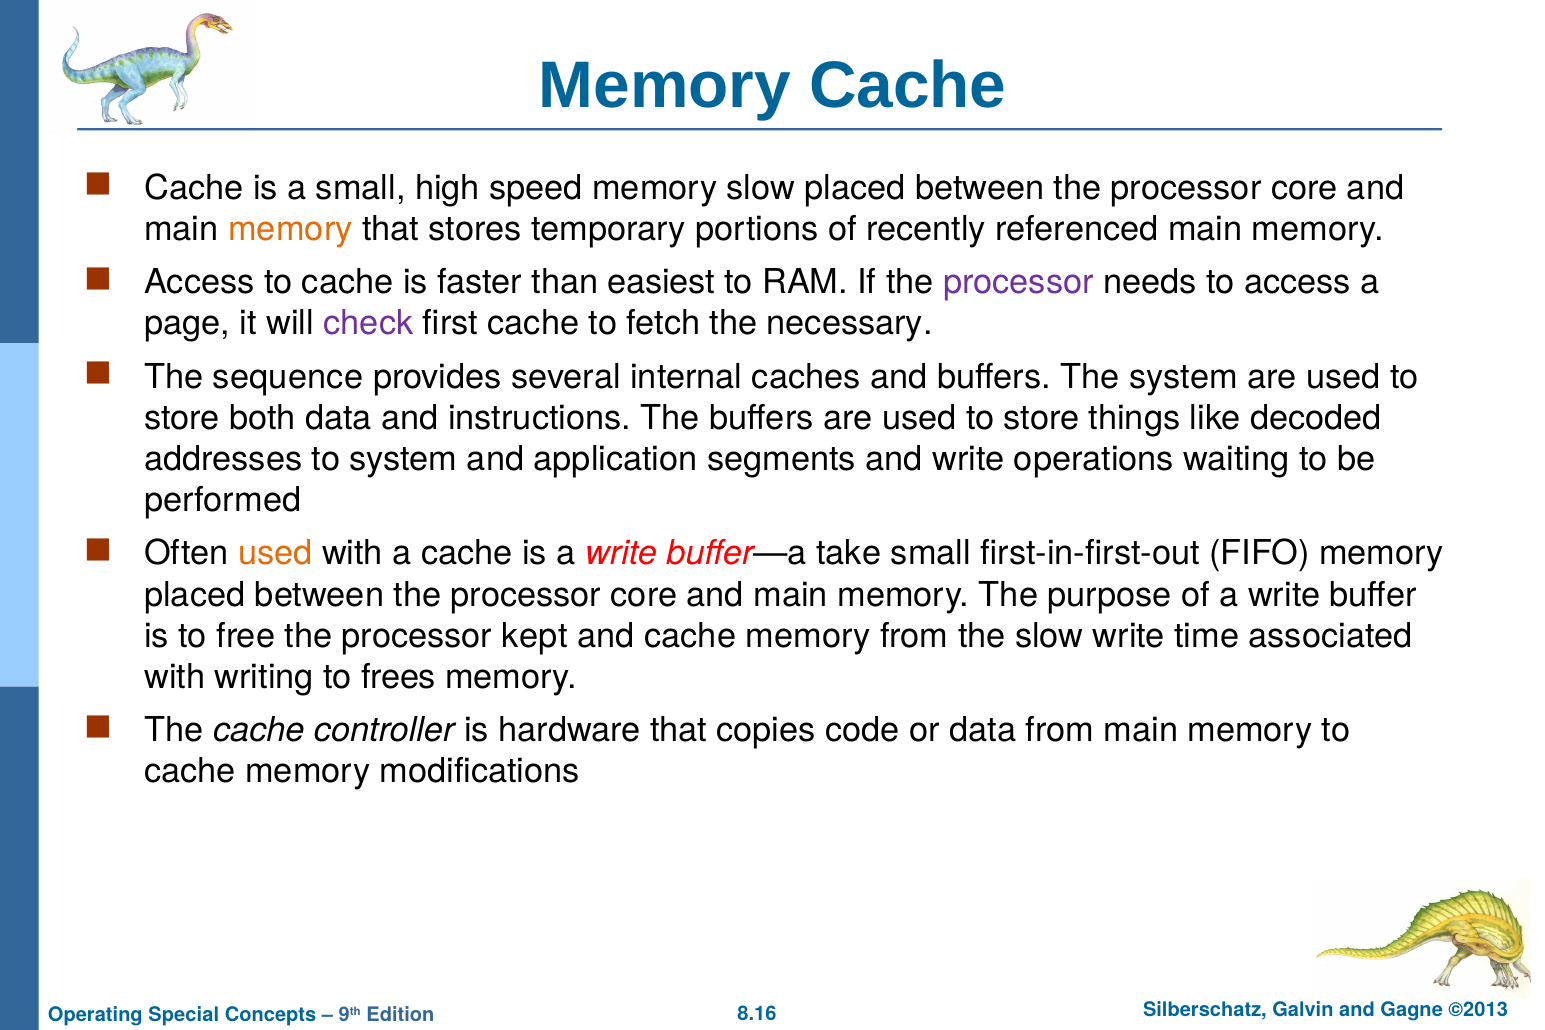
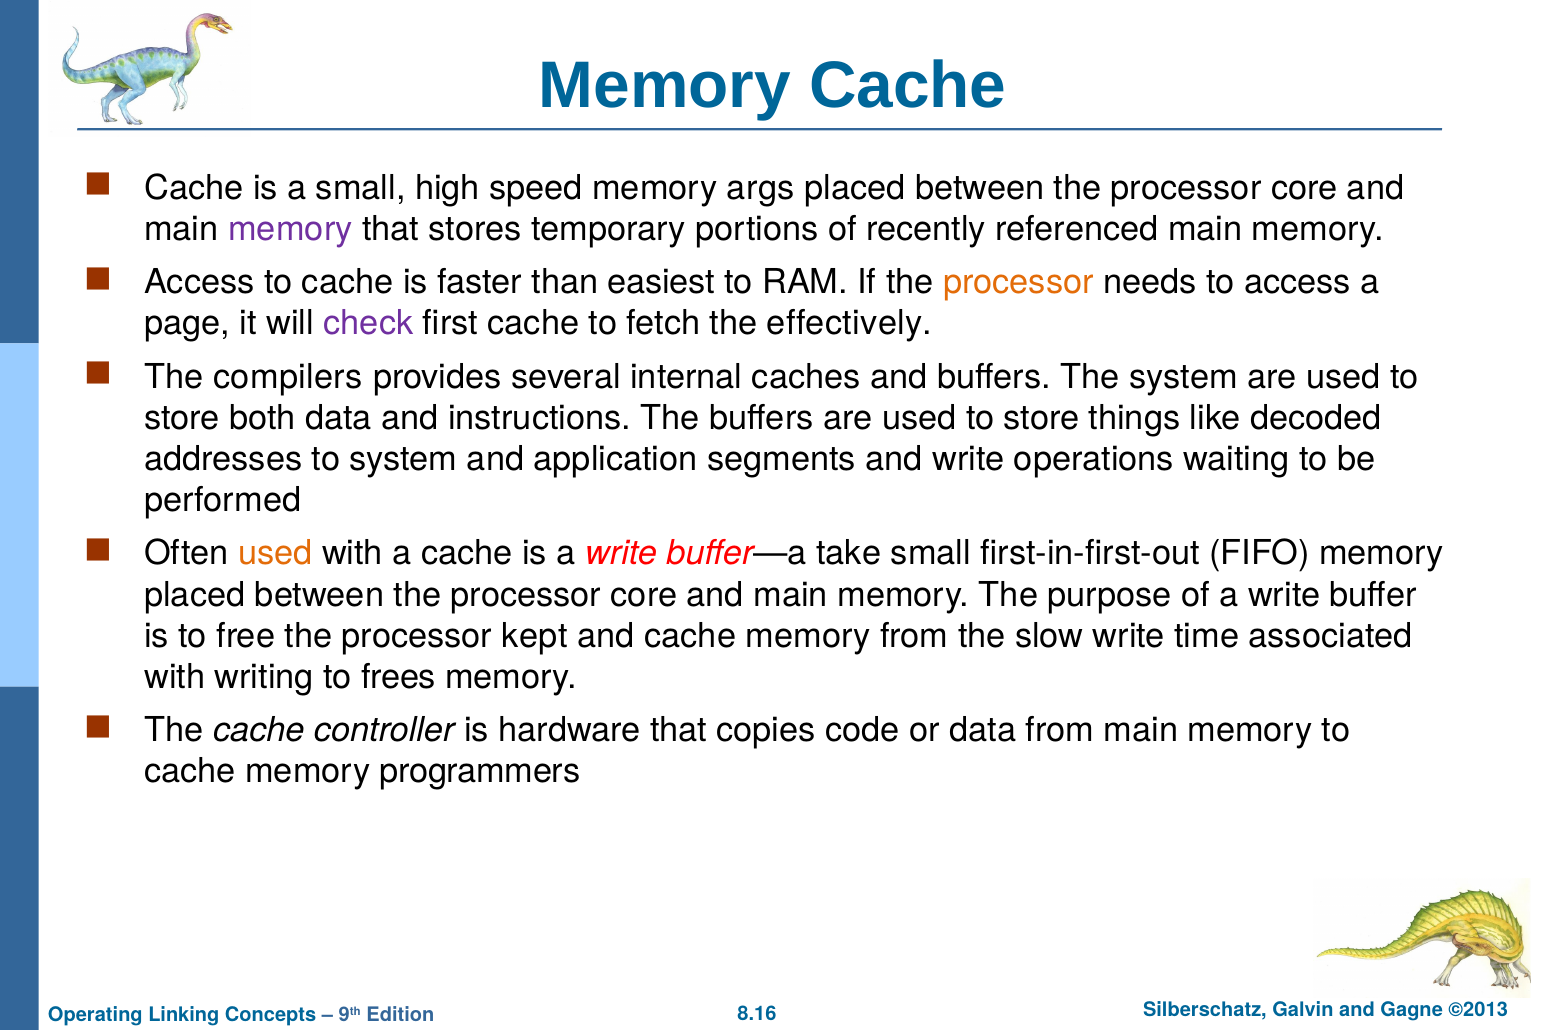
memory slow: slow -> args
memory at (291, 229) colour: orange -> purple
processor at (1018, 282) colour: purple -> orange
necessary: necessary -> effectively
sequence: sequence -> compilers
modifications: modifications -> programmers
Special: Special -> Linking
